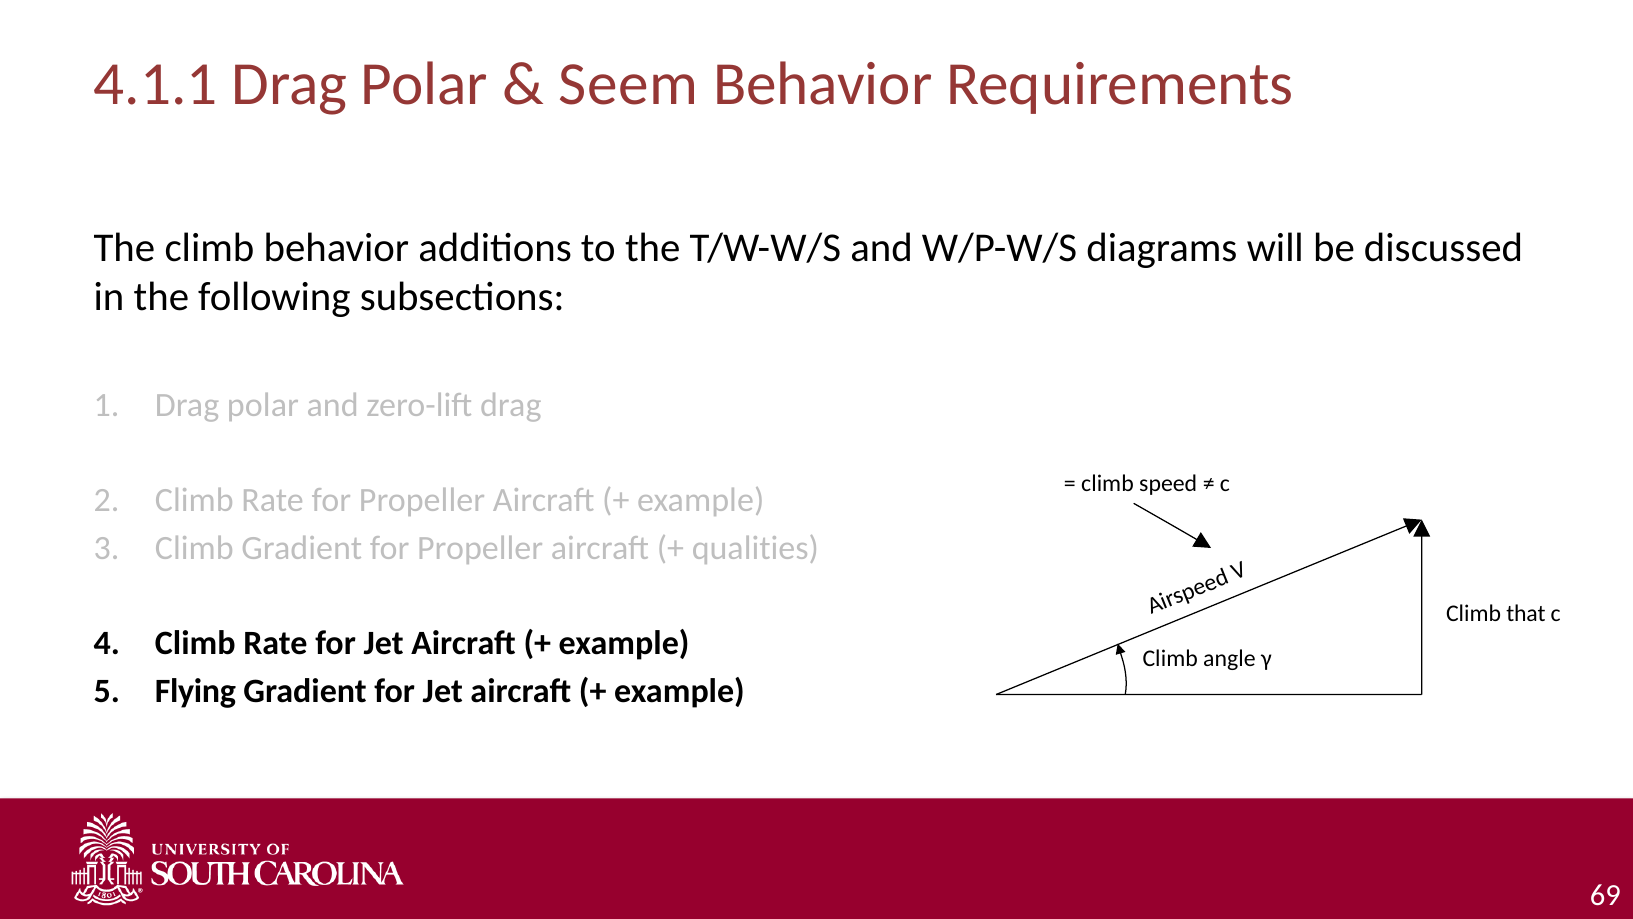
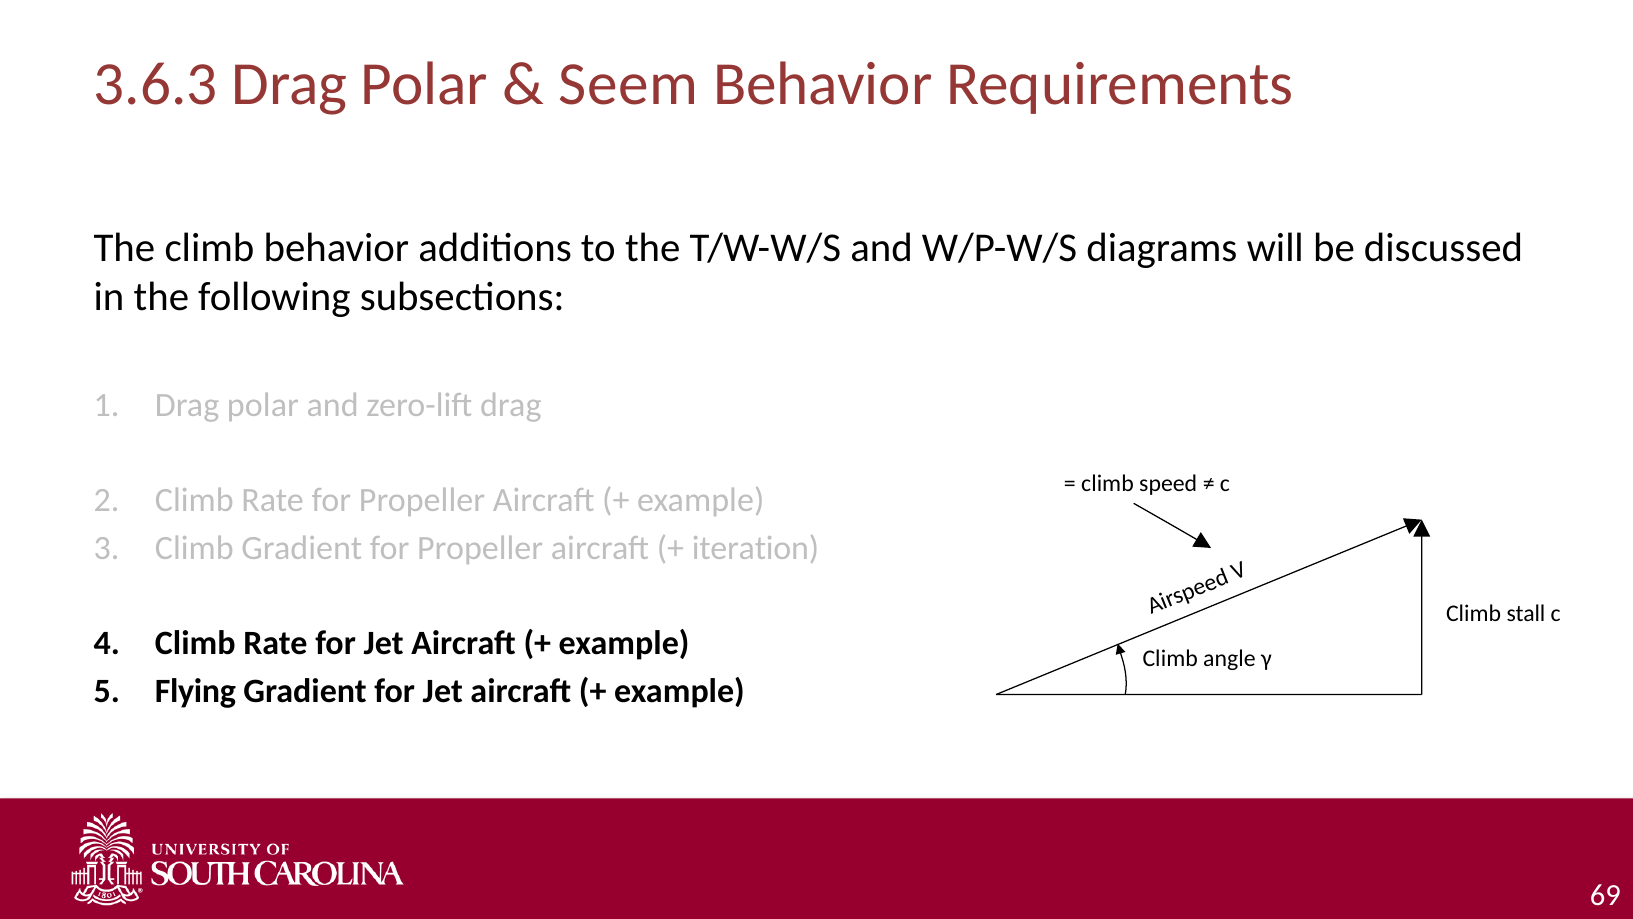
4.1.1: 4.1.1 -> 3.6.3
qualities: qualities -> iteration
that: that -> stall
